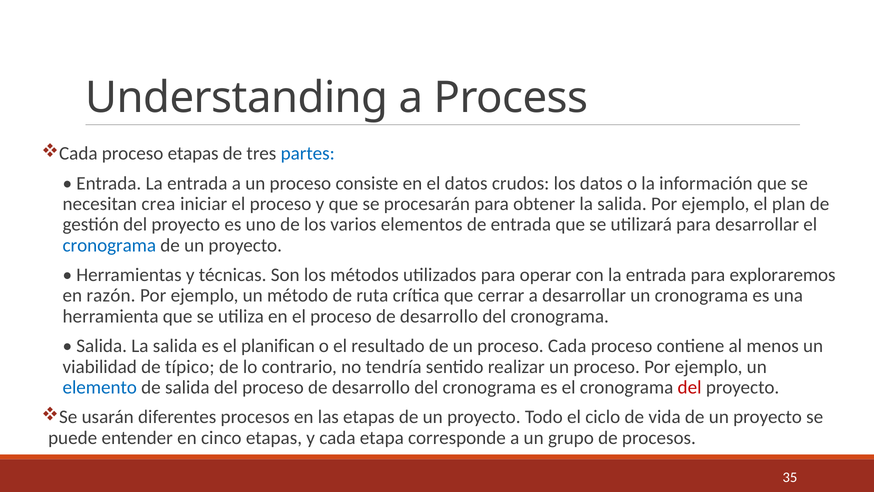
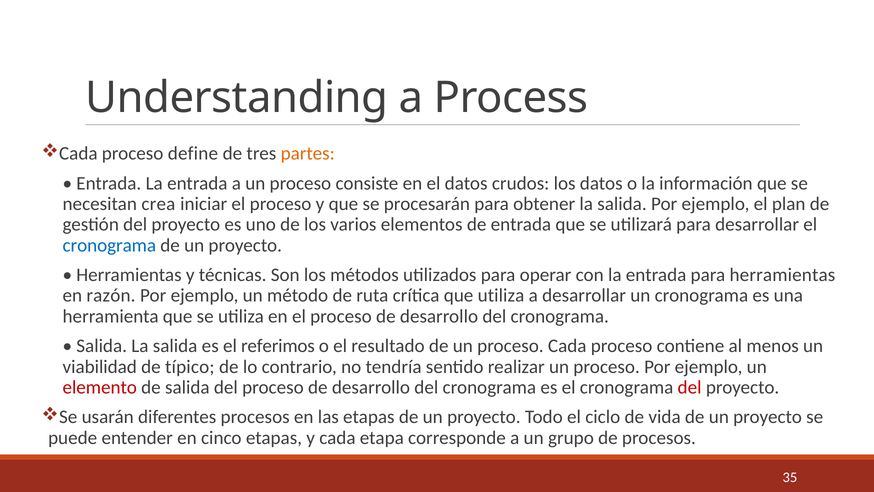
proceso etapas: etapas -> define
partes colour: blue -> orange
para exploraremos: exploraremos -> herramientas
que cerrar: cerrar -> utiliza
planifican: planifican -> referimos
elemento colour: blue -> red
